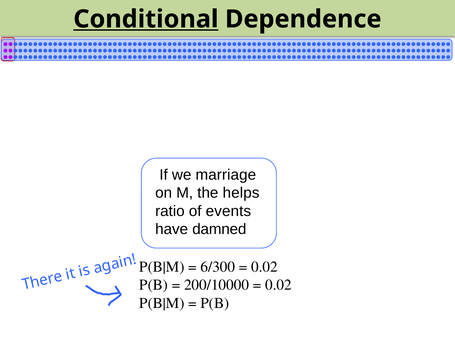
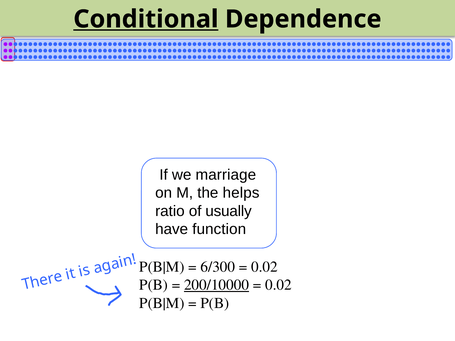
events: events -> usually
damned: damned -> function
200/10000 underline: none -> present
